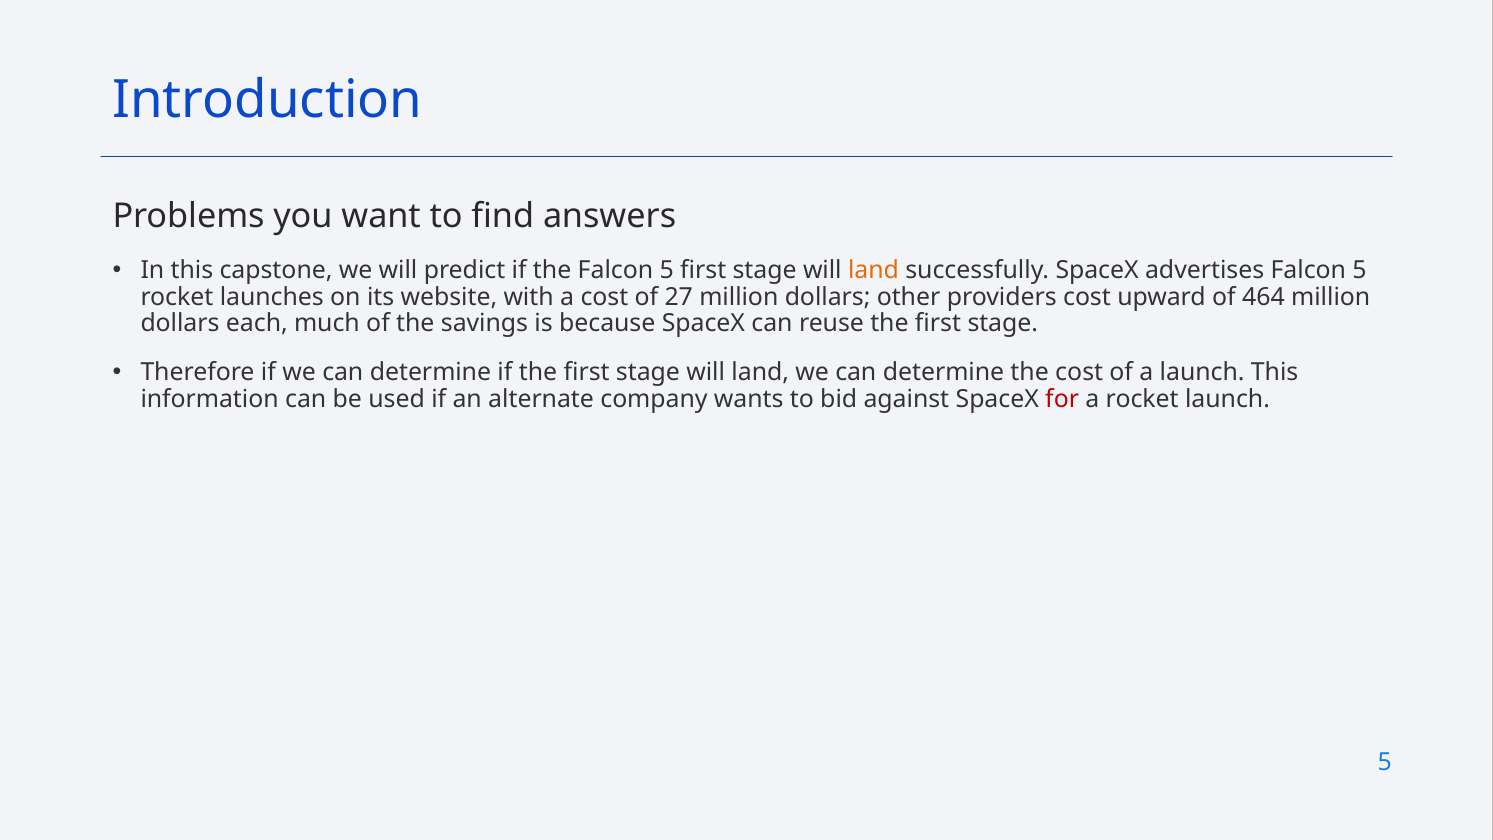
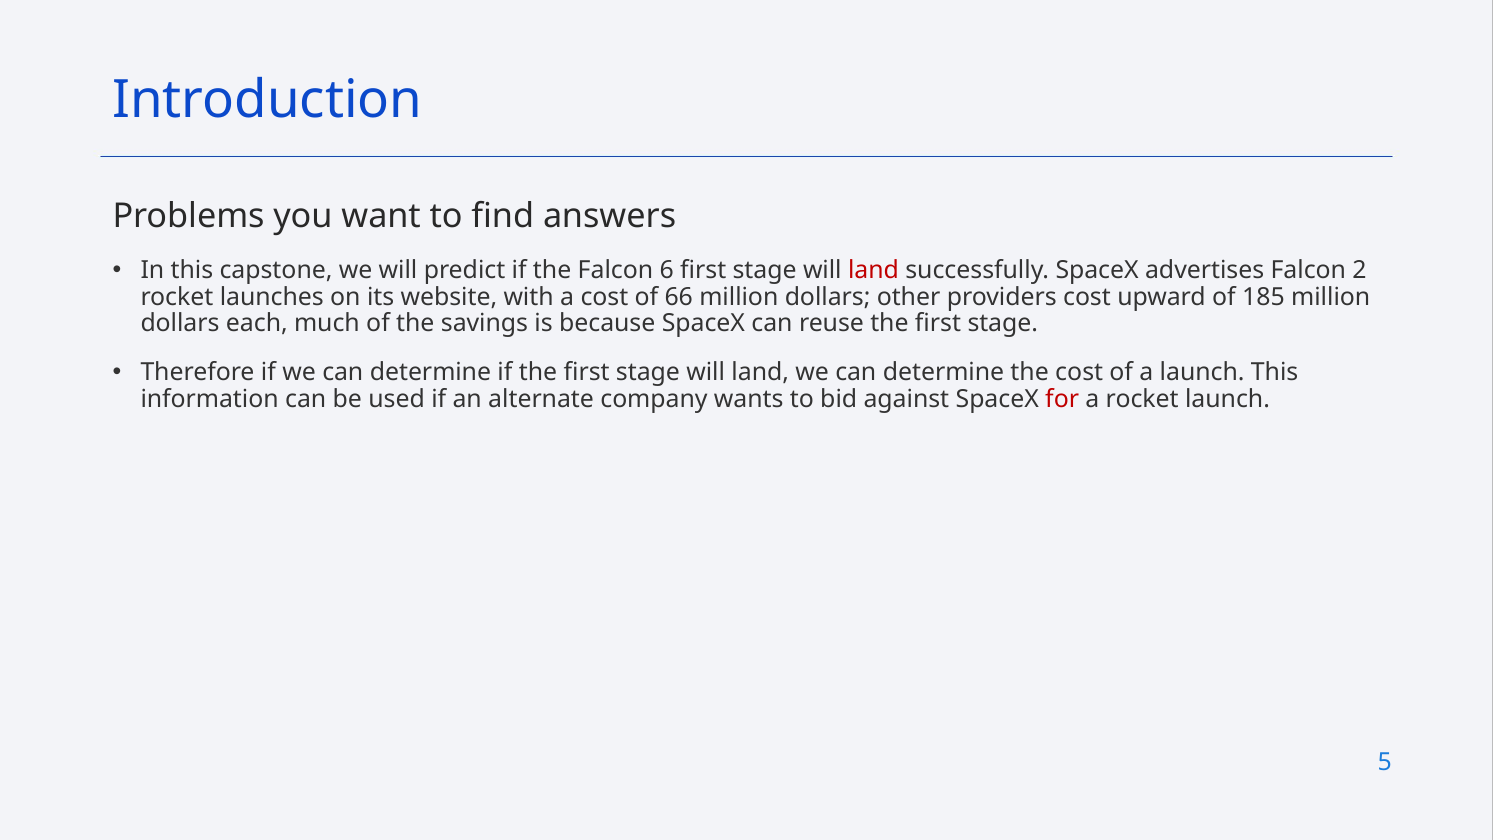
the Falcon 5: 5 -> 6
land at (874, 270) colour: orange -> red
advertises Falcon 5: 5 -> 2
27: 27 -> 66
464: 464 -> 185
